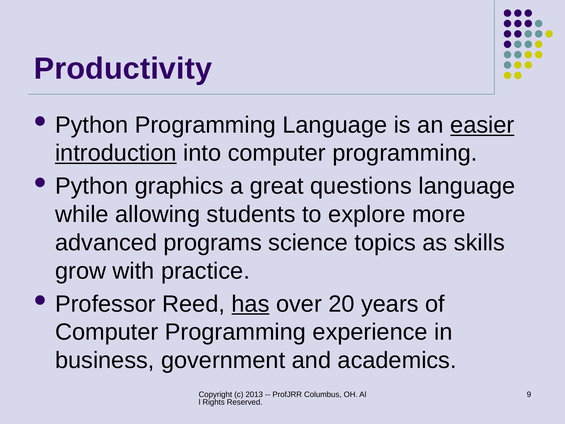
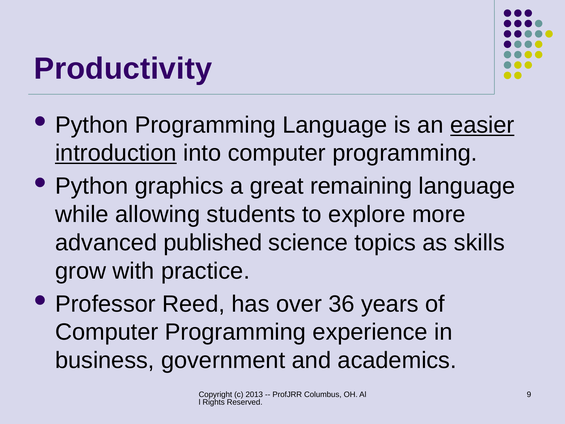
questions: questions -> remaining
programs: programs -> published
has underline: present -> none
20: 20 -> 36
